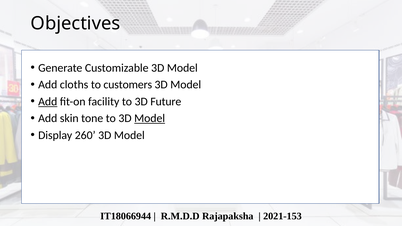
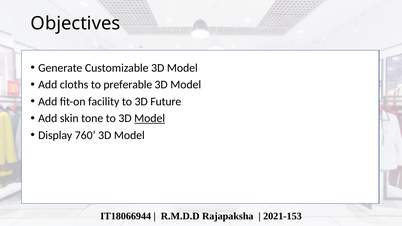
customers: customers -> preferable
Add at (48, 102) underline: present -> none
260: 260 -> 760
